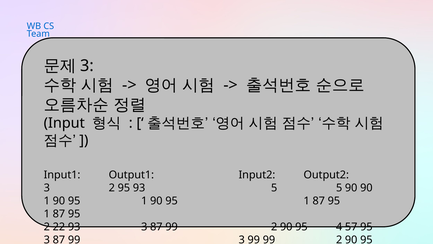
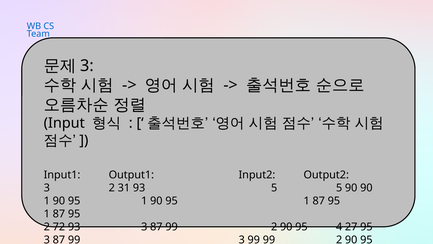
2 95: 95 -> 31
22: 22 -> 72
57: 57 -> 27
